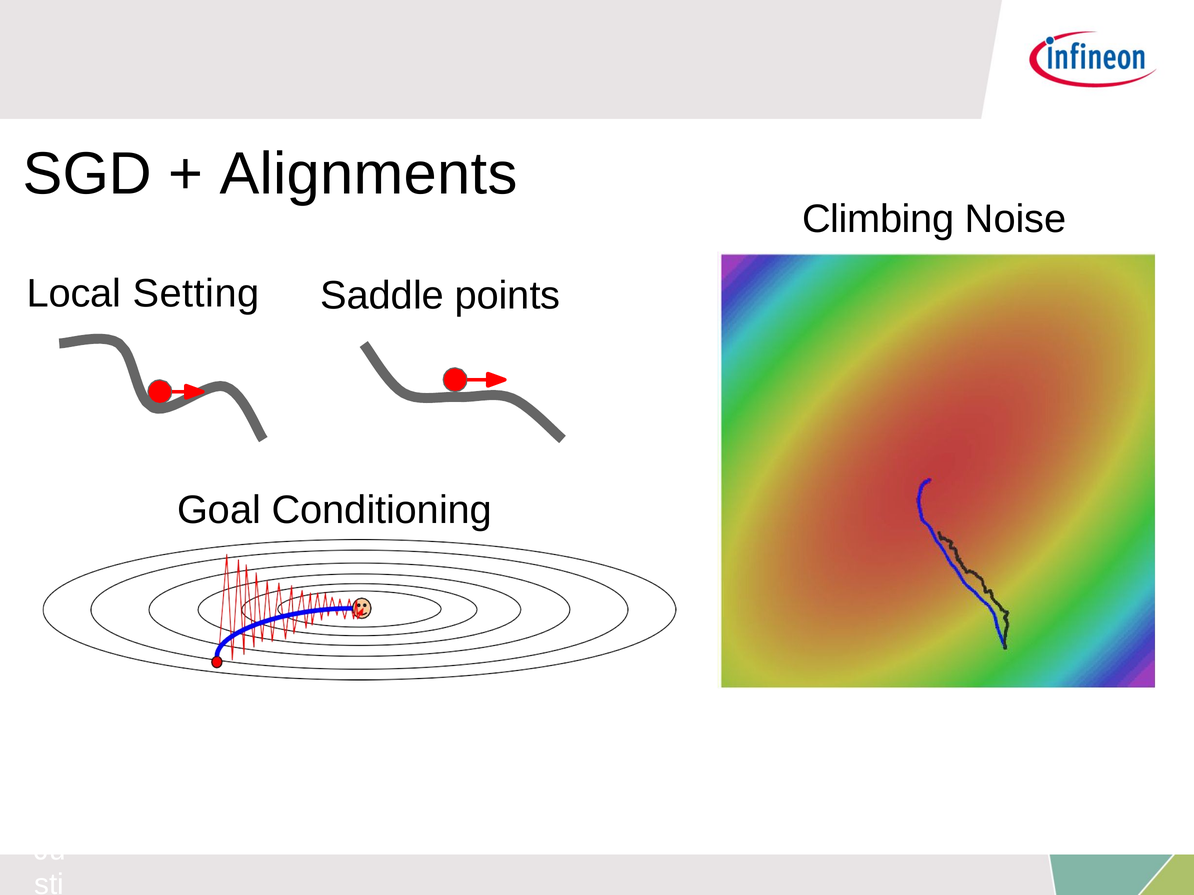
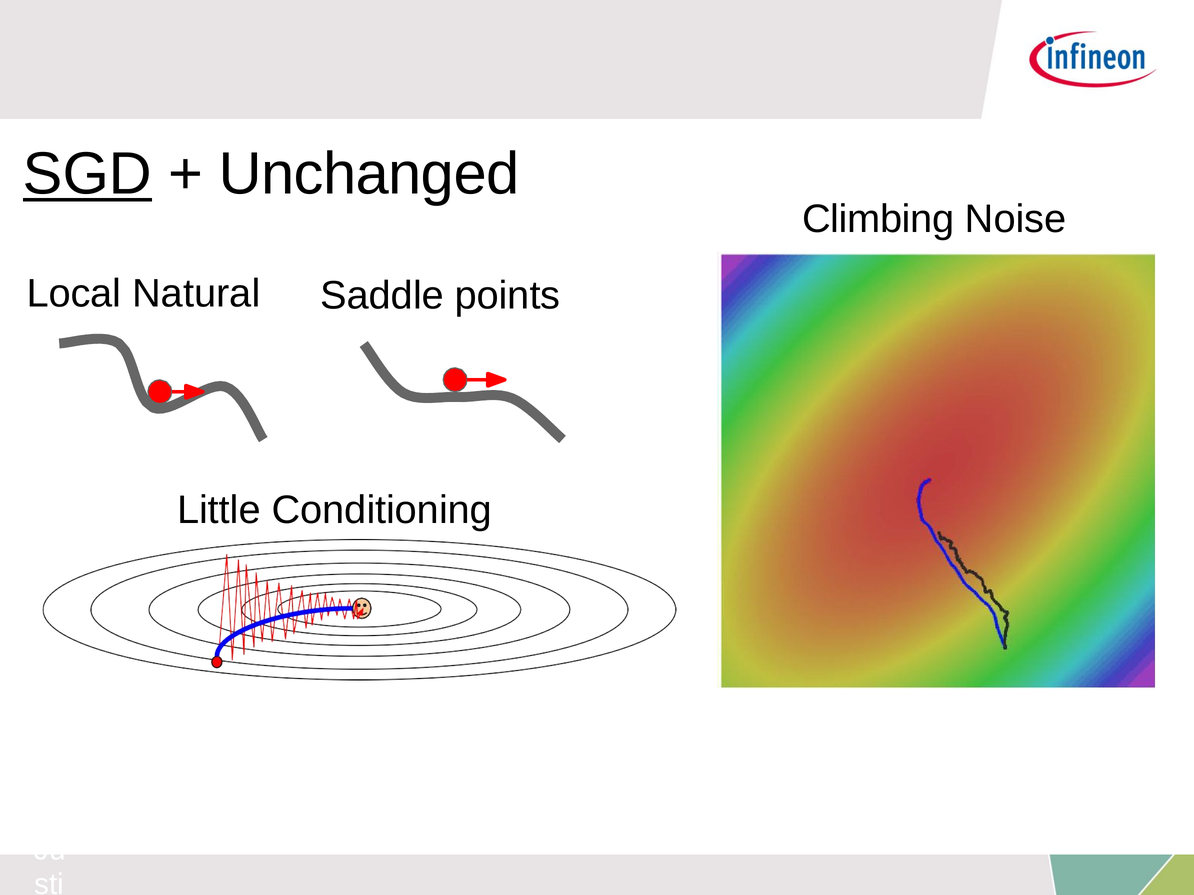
SGD underline: none -> present
Alignments: Alignments -> Unchanged
Setting: Setting -> Natural
Goal: Goal -> Little
